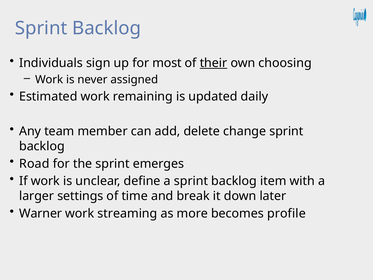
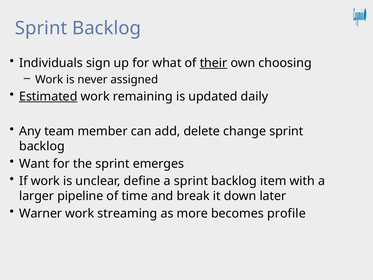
most: most -> what
Estimated underline: none -> present
Road: Road -> Want
settings: settings -> pipeline
